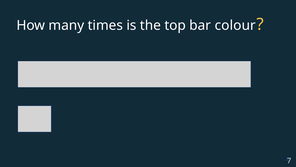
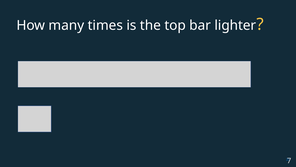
colour: colour -> lighter
